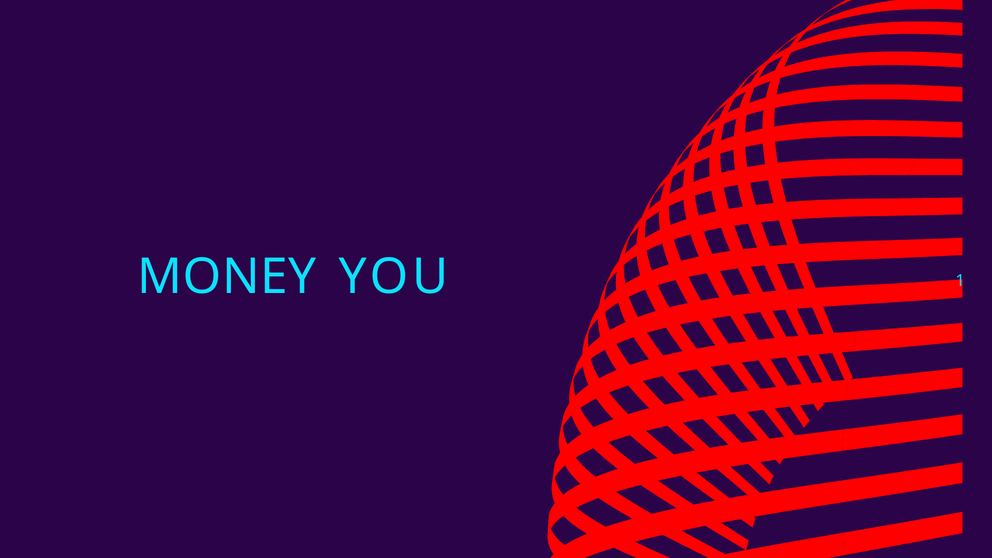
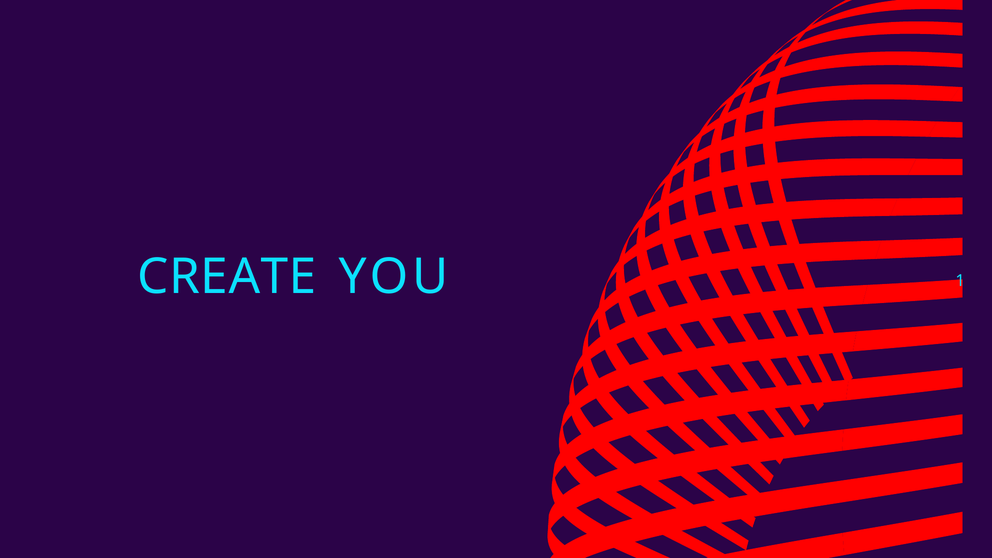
MONEY: MONEY -> CREATE
